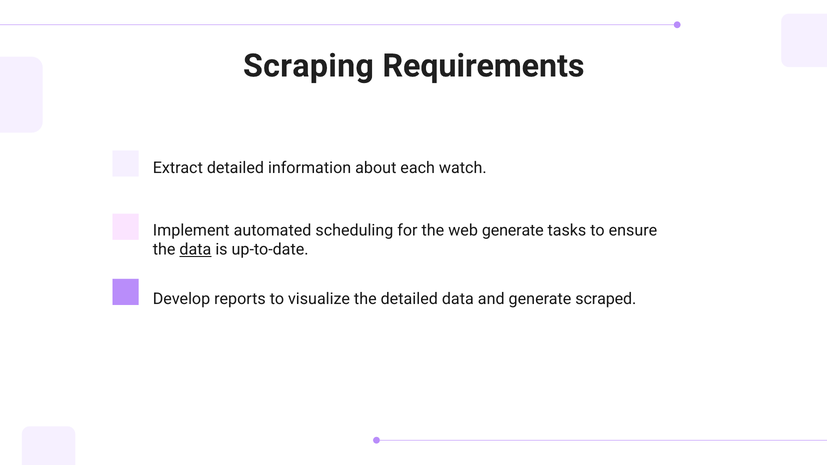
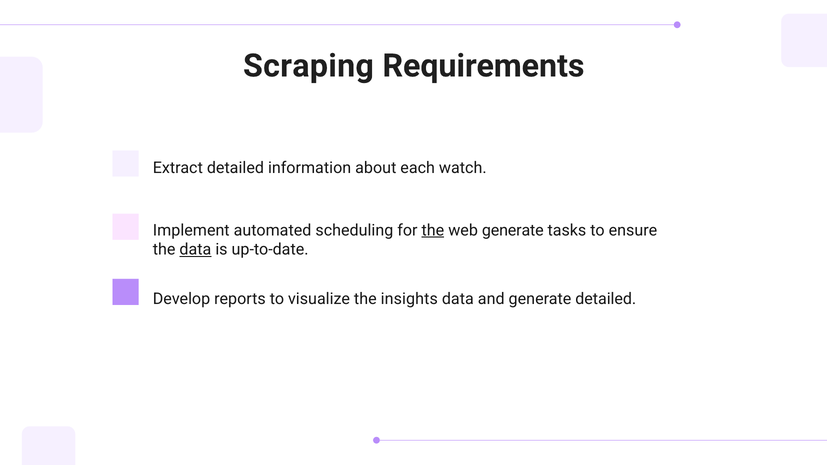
the at (433, 230) underline: none -> present
the detailed: detailed -> insights
generate scraped: scraped -> detailed
